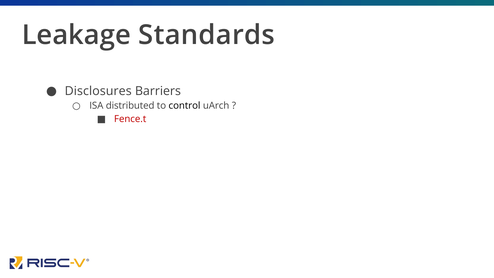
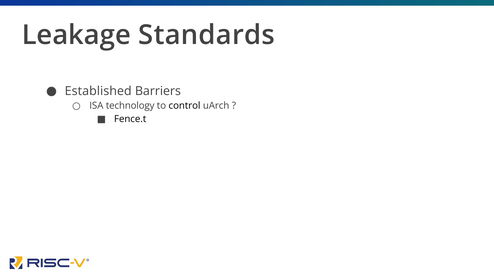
Disclosures: Disclosures -> Established
distributed: distributed -> technology
Fence.t colour: red -> black
